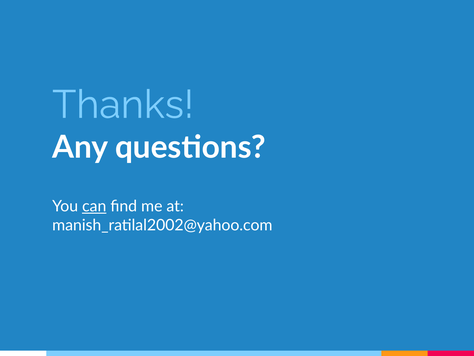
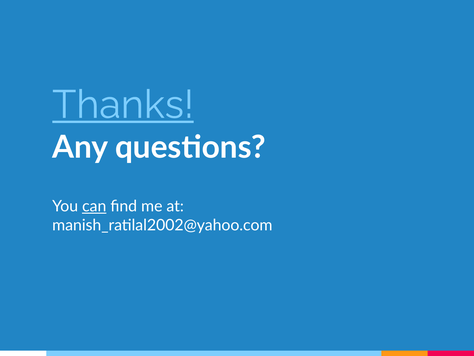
Thanks underline: none -> present
